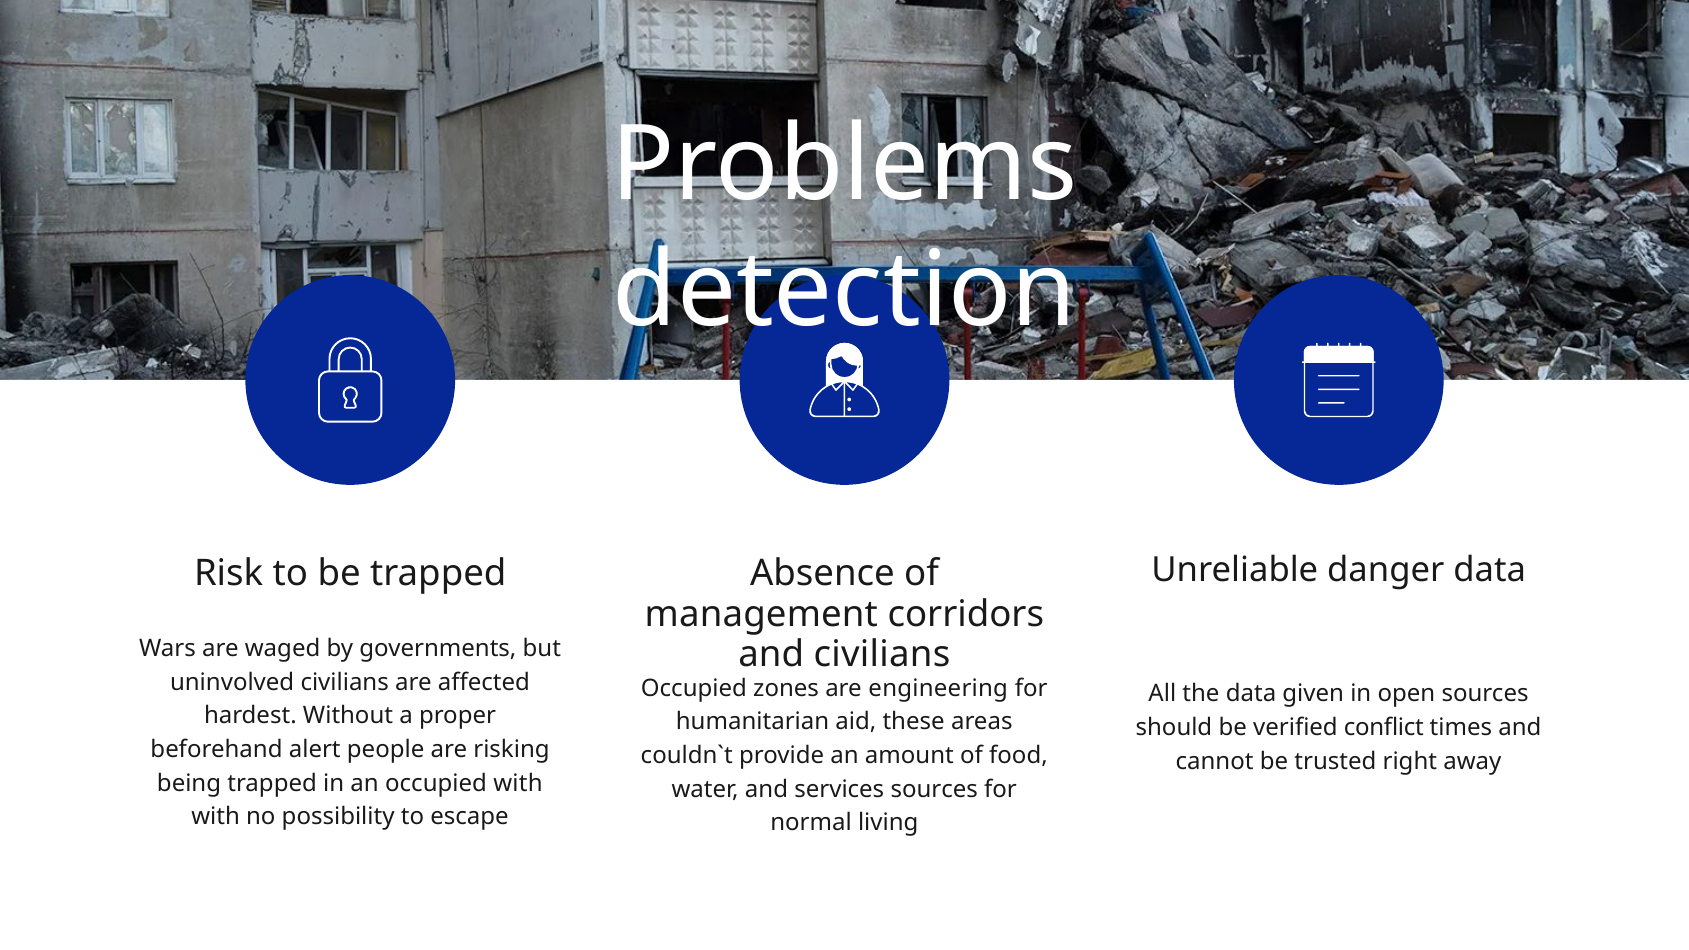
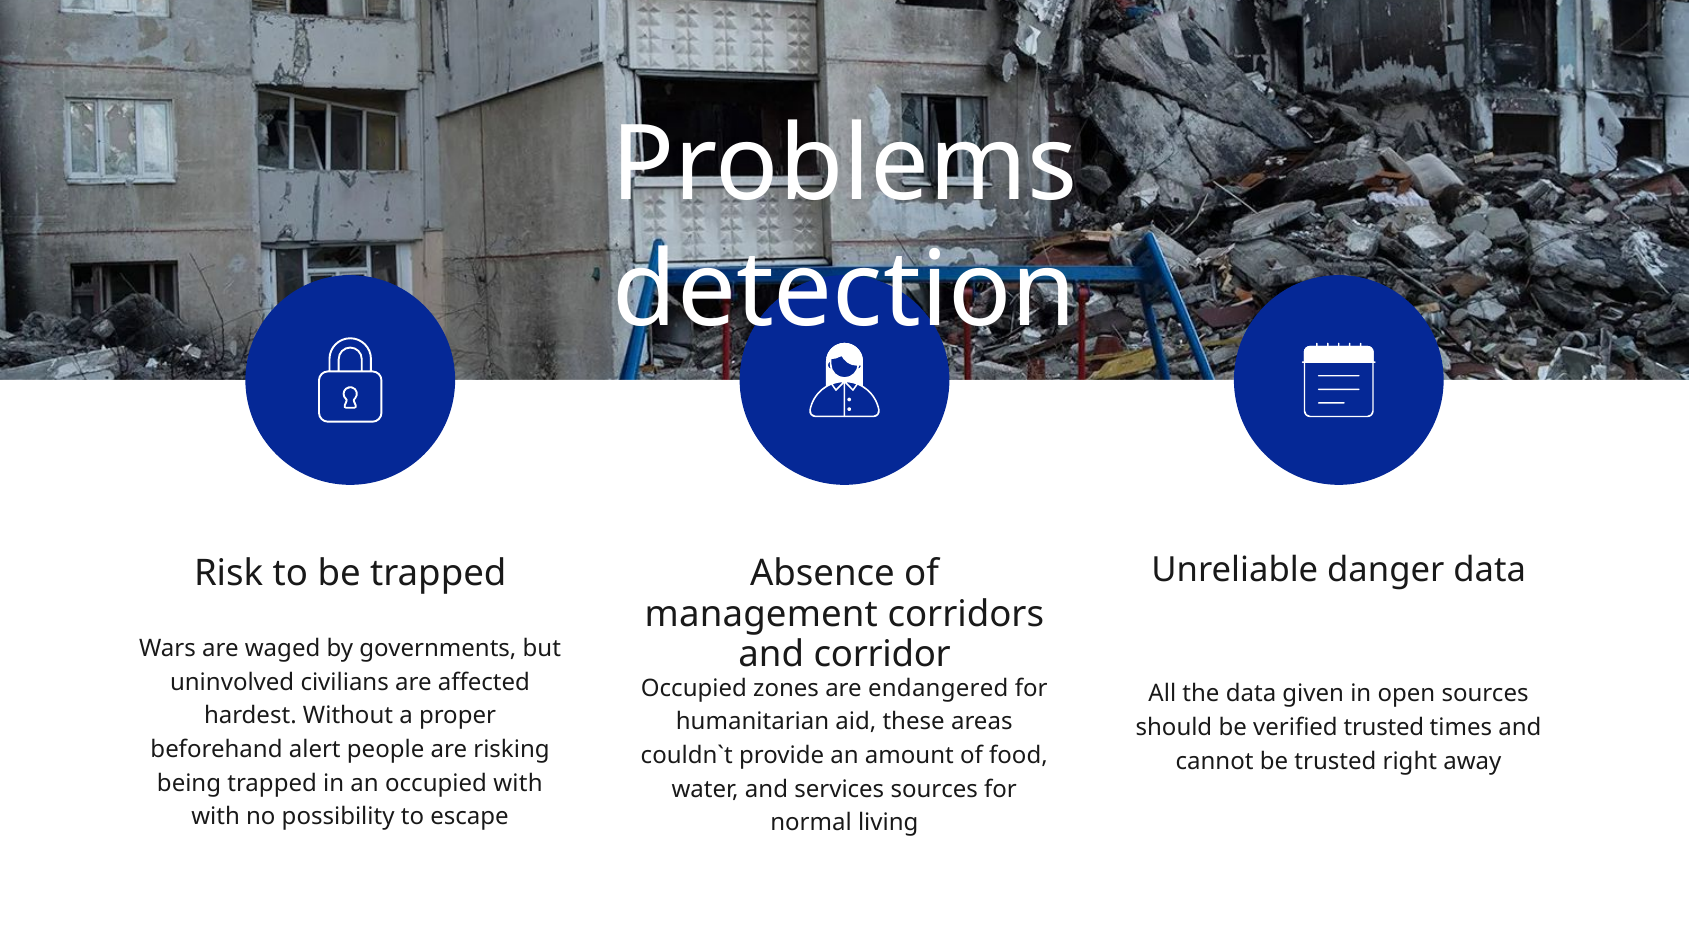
and civilians: civilians -> corridor
engineering: engineering -> endangered
verified conflict: conflict -> trusted
